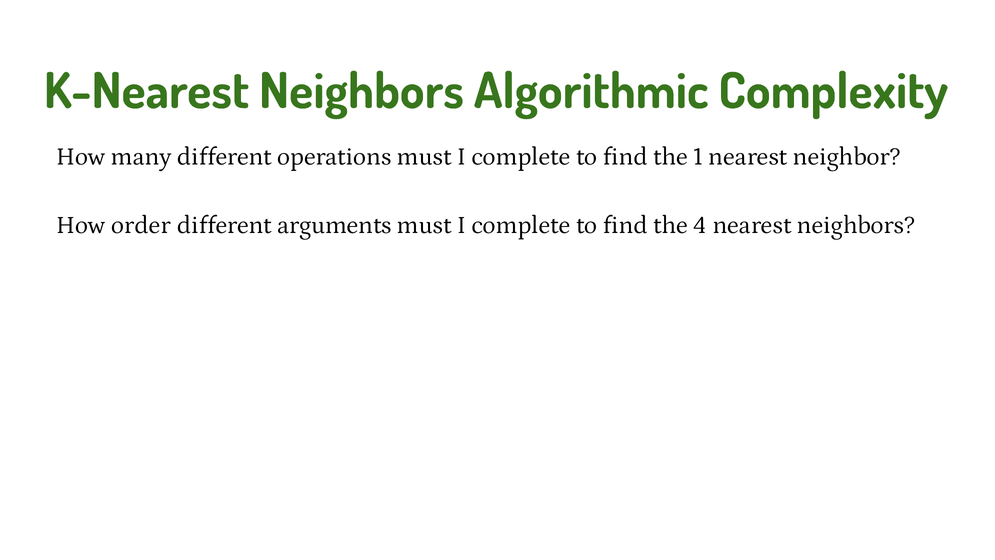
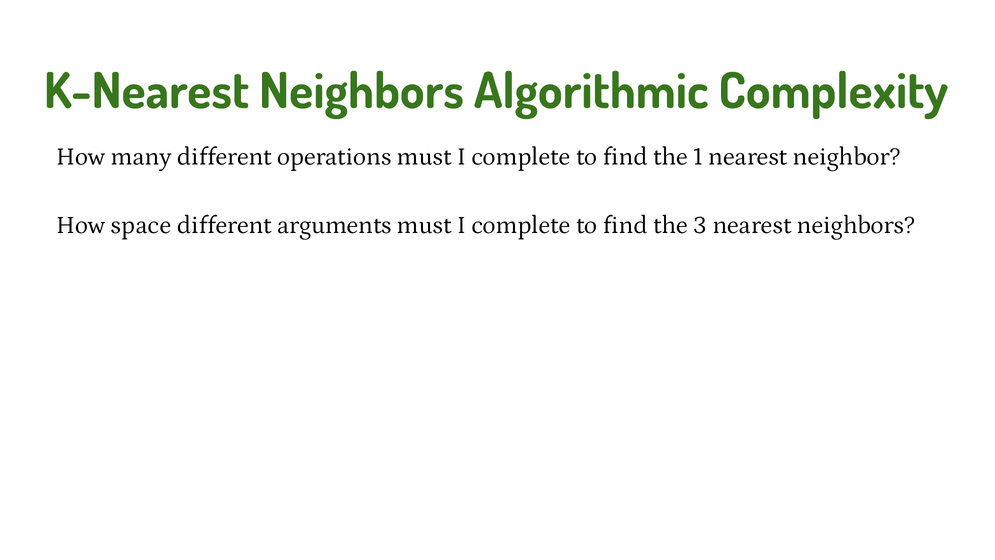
order: order -> space
4: 4 -> 3
